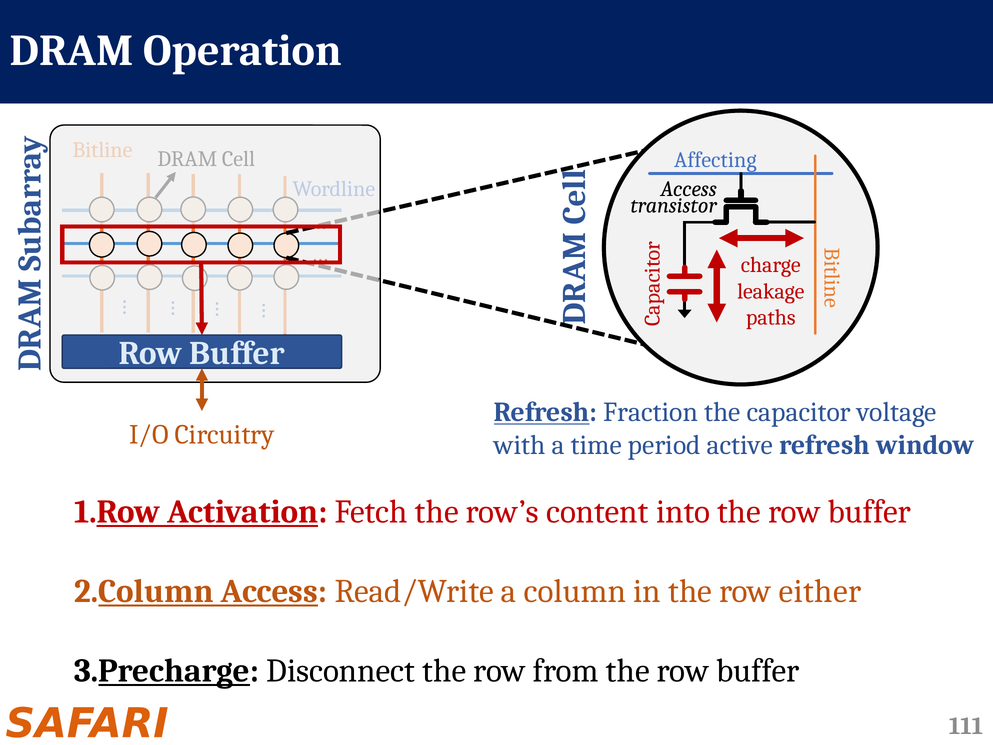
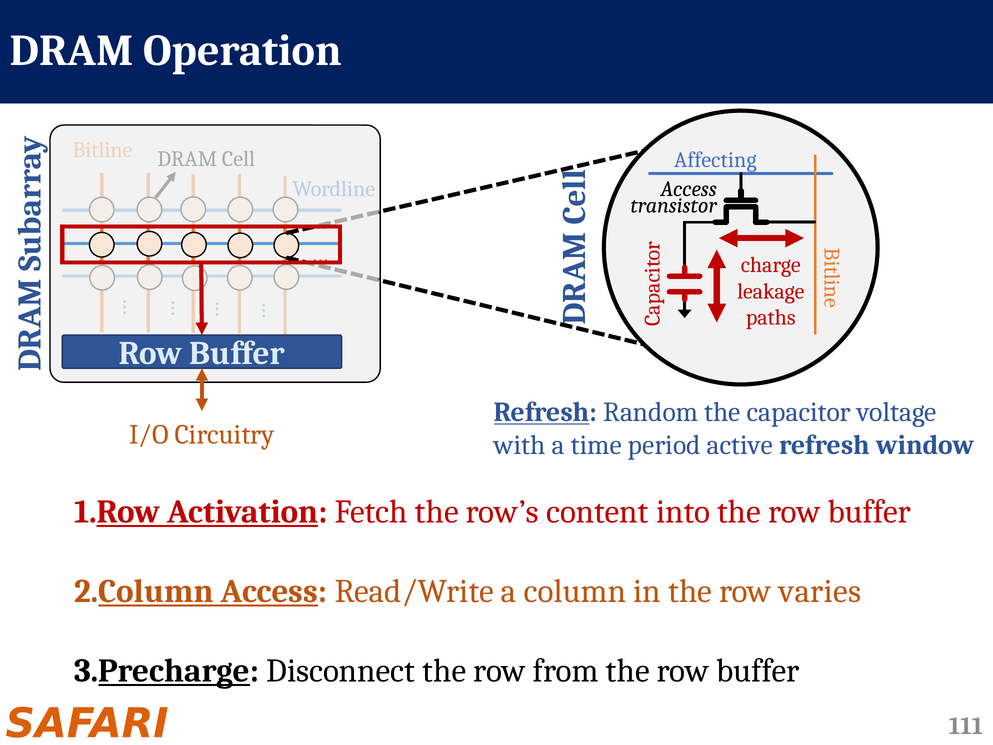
Fraction: Fraction -> Random
either: either -> varies
